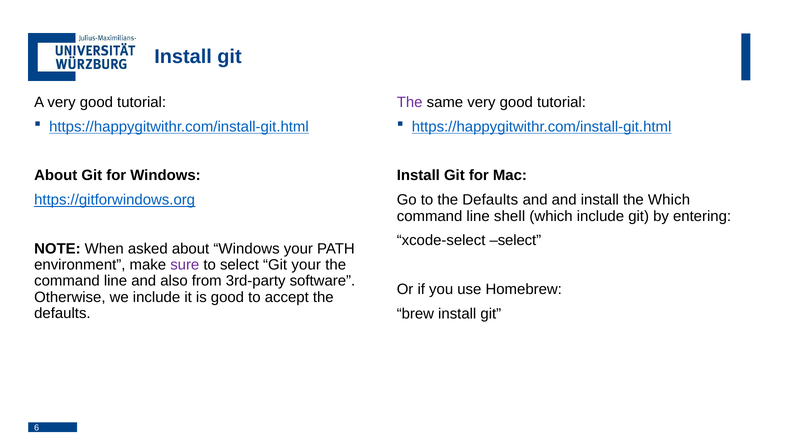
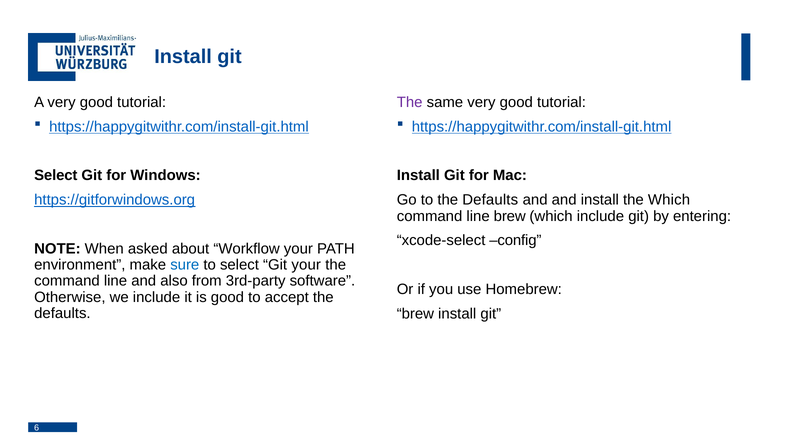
About at (56, 176): About -> Select
line shell: shell -> brew
xcode-select select: select -> config
about Windows: Windows -> Workflow
sure colour: purple -> blue
